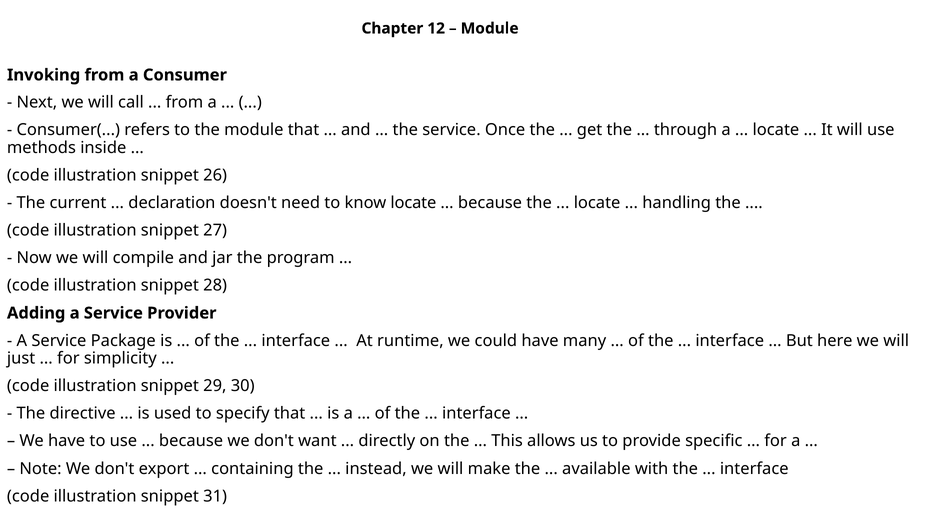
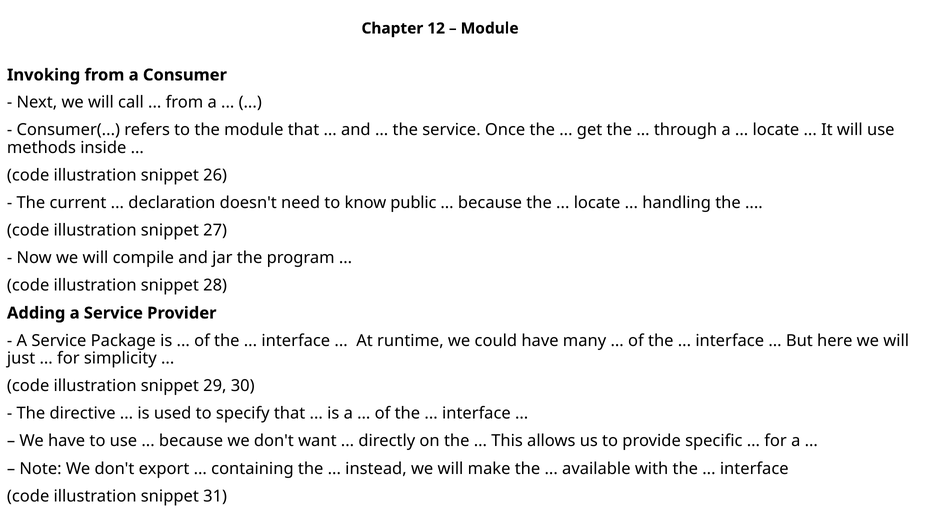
know locate: locate -> public
